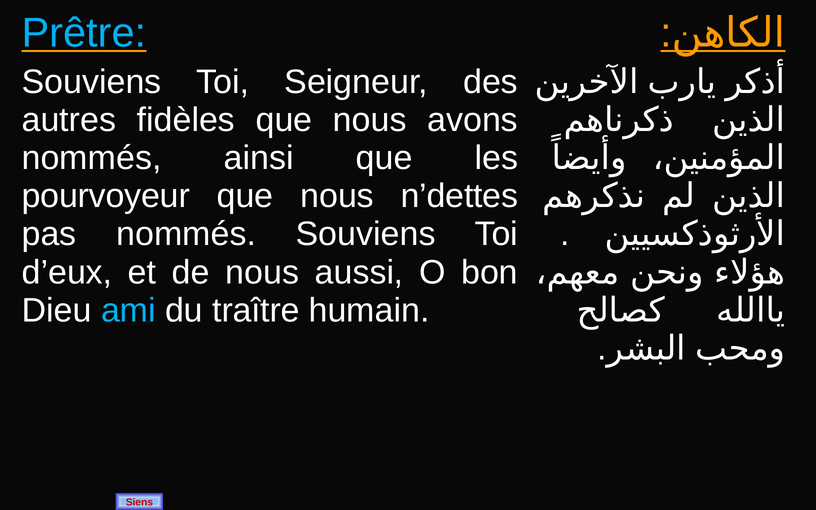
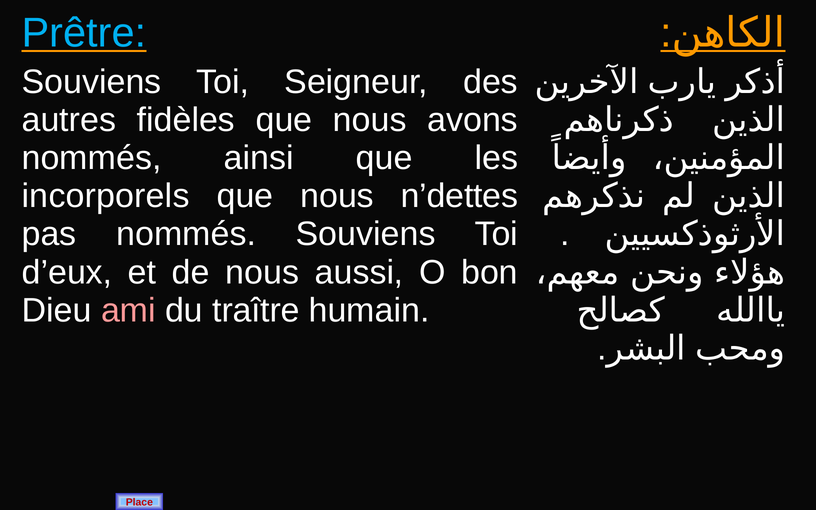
pourvoyeur: pourvoyeur -> incorporels
ami colour: light blue -> pink
Siens: Siens -> Place
